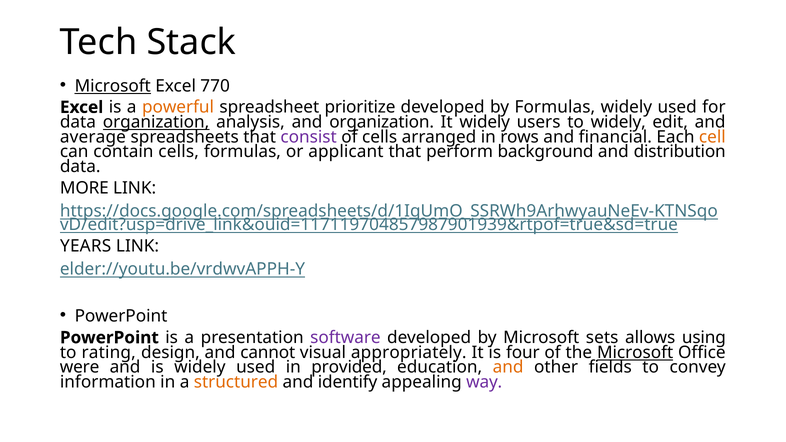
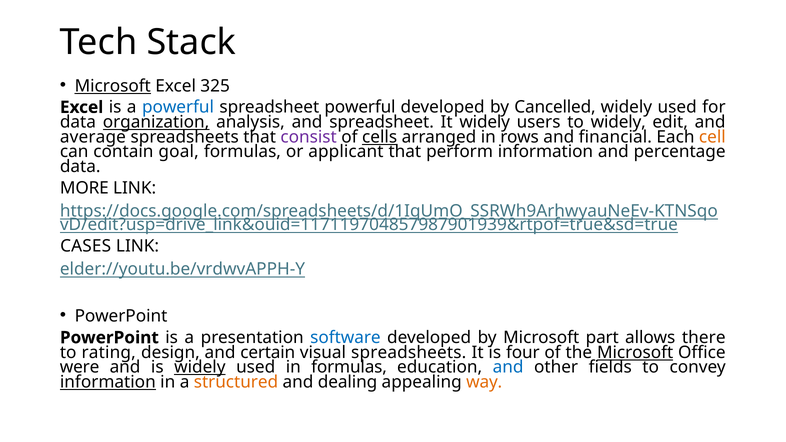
770: 770 -> 325
powerful at (178, 107) colour: orange -> blue
spreadsheet prioritize: prioritize -> powerful
by Formulas: Formulas -> Cancelled
and organization: organization -> spreadsheet
cells at (380, 137) underline: none -> present
contain cells: cells -> goal
perform background: background -> information
distribution: distribution -> percentage
YEARS: YEARS -> CASES
software colour: purple -> blue
sets: sets -> part
using: using -> there
cannot: cannot -> certain
visual appropriately: appropriately -> spreadsheets
widely at (200, 367) underline: none -> present
in provided: provided -> formulas
and at (508, 367) colour: orange -> blue
information at (108, 382) underline: none -> present
identify: identify -> dealing
way colour: purple -> orange
